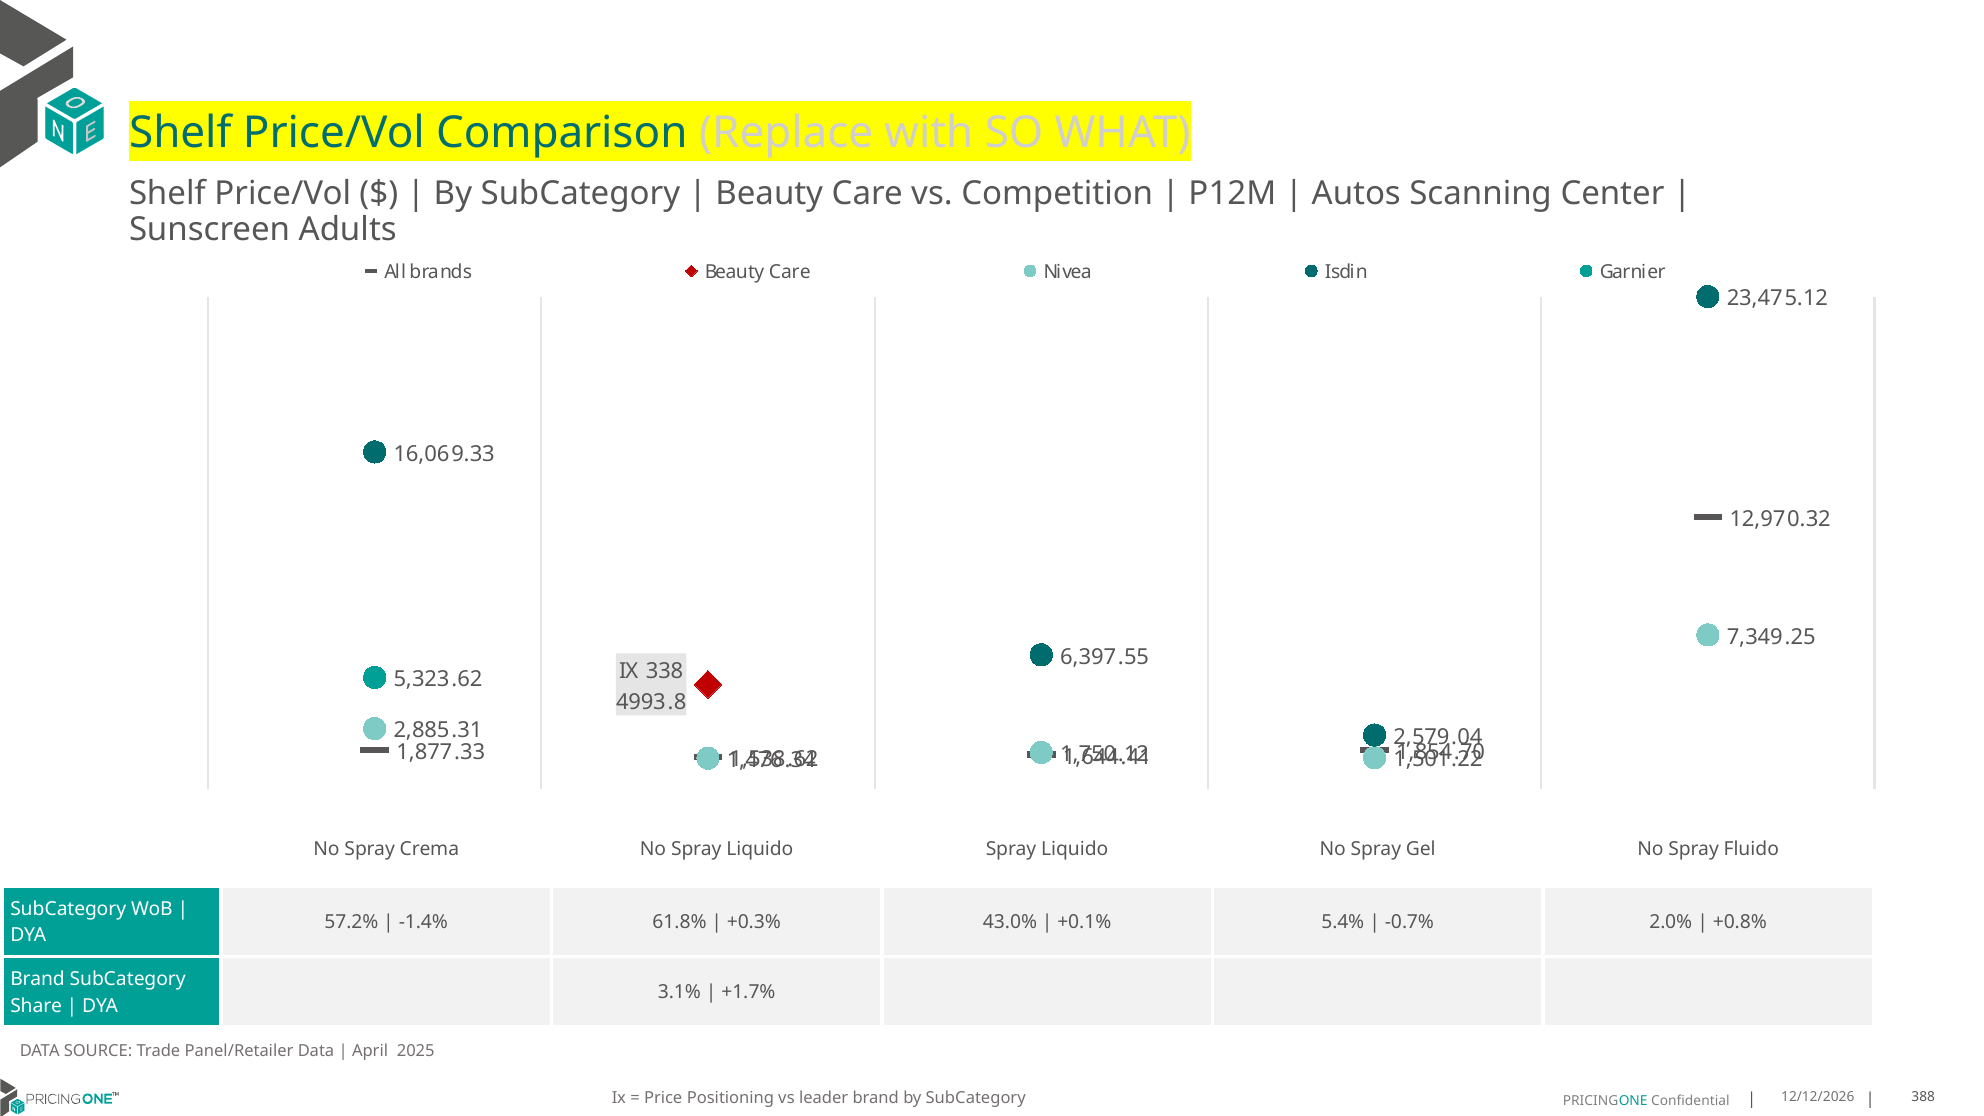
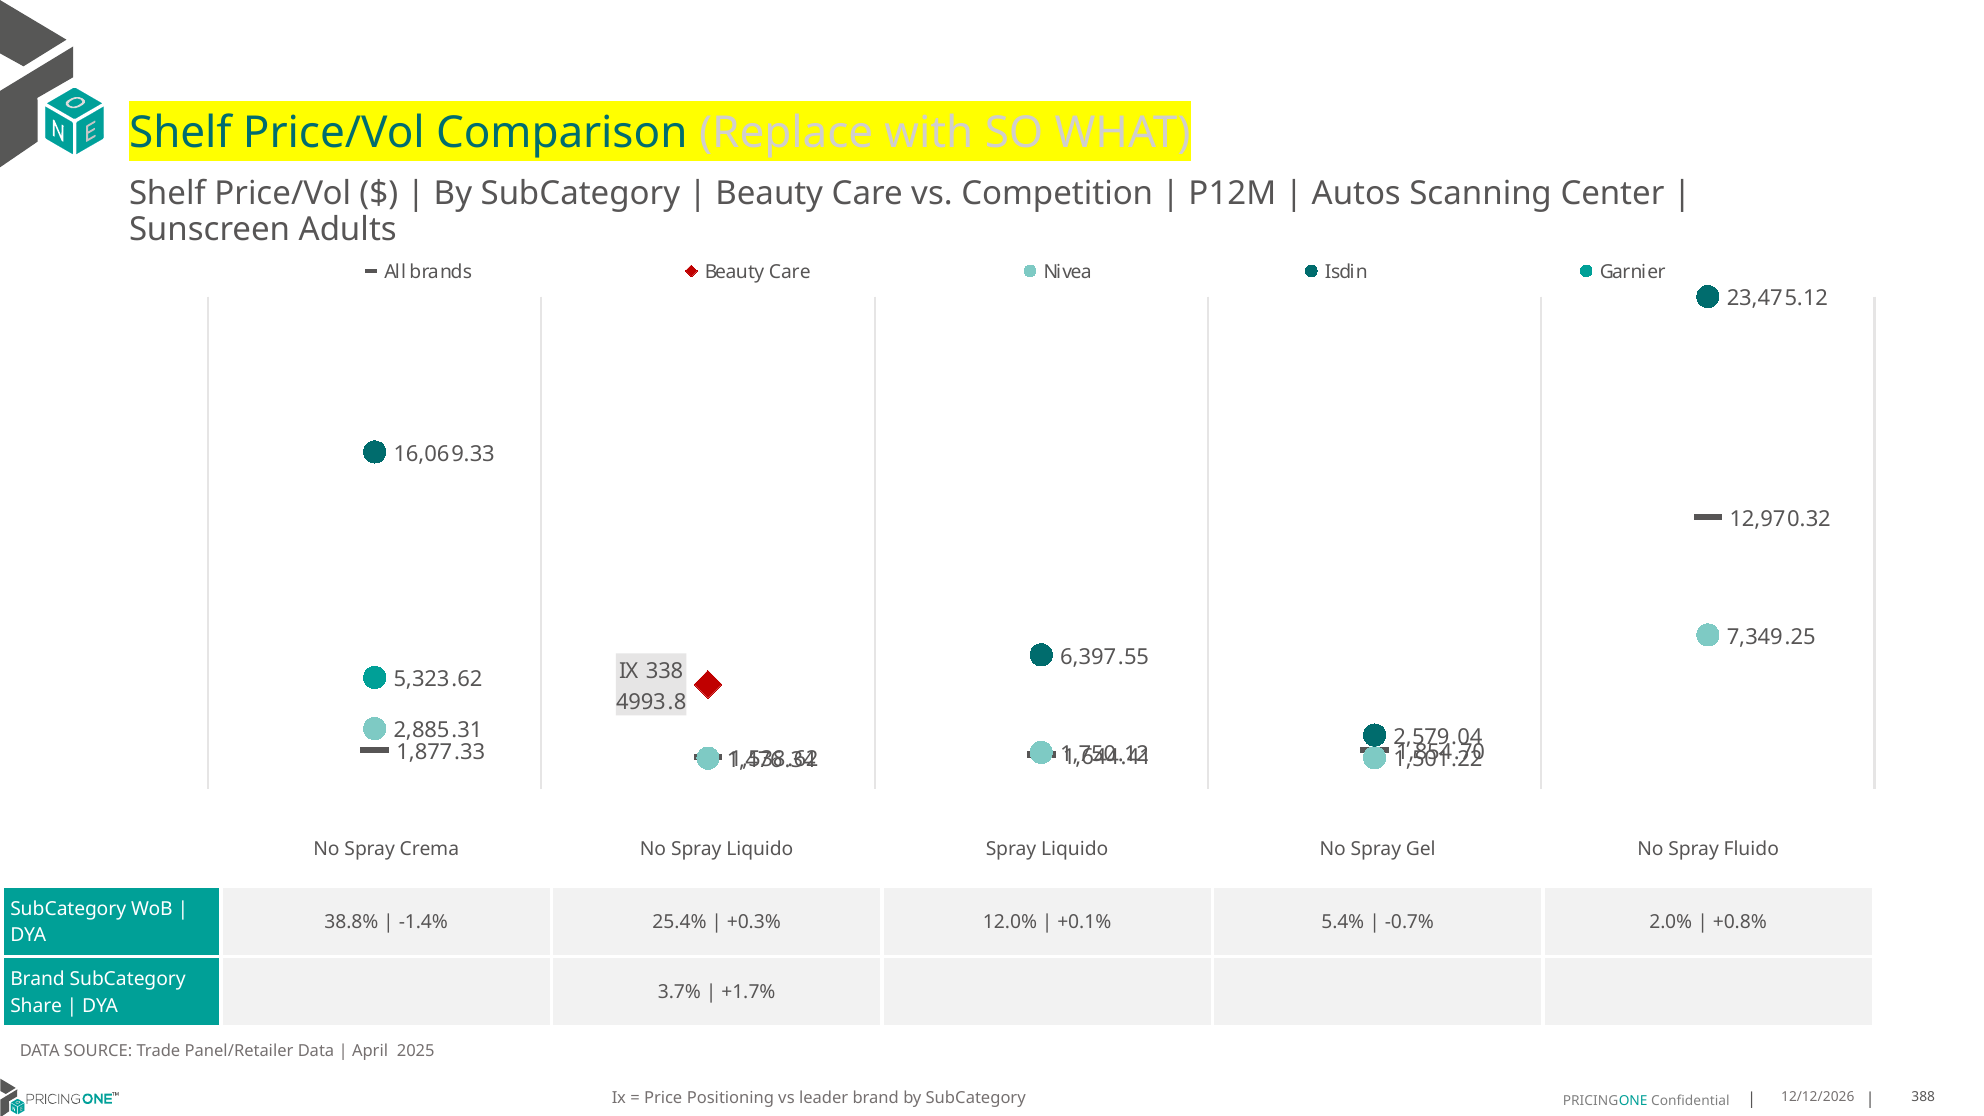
57.2%: 57.2% -> 38.8%
61.8%: 61.8% -> 25.4%
43.0%: 43.0% -> 12.0%
3.1%: 3.1% -> 3.7%
